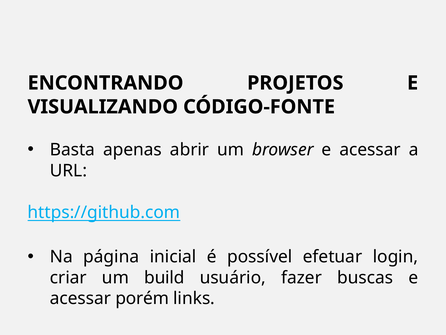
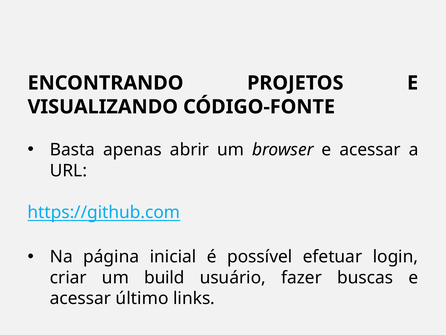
porém: porém -> último
